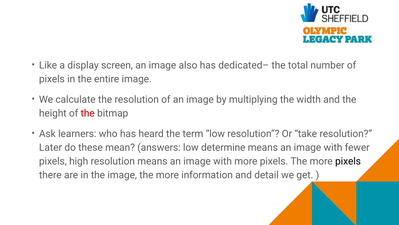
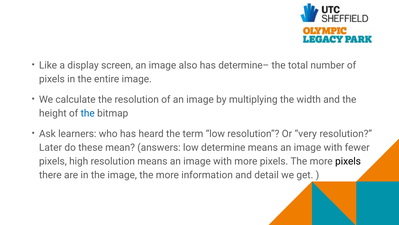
dedicated–: dedicated– -> determine–
the at (88, 113) colour: red -> blue
take: take -> very
